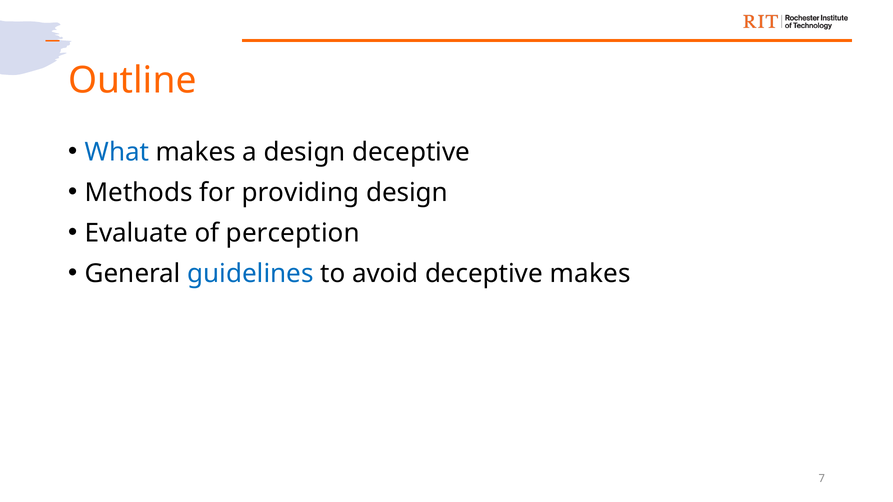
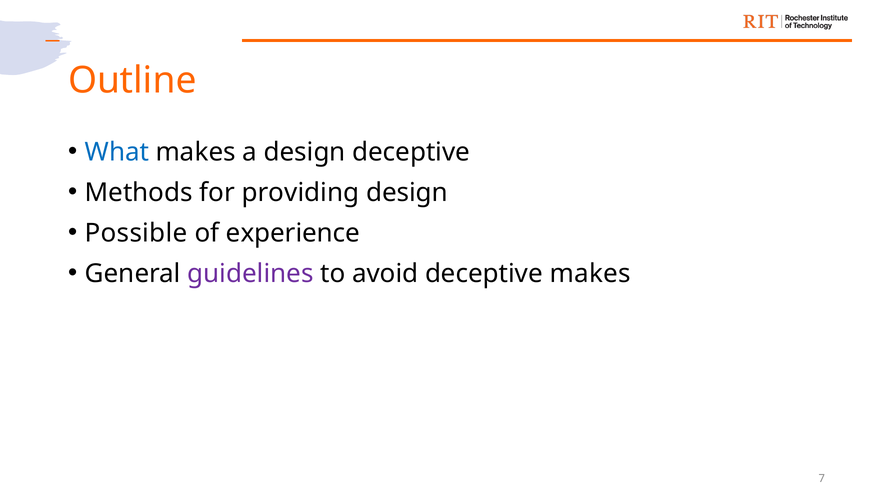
Evaluate: Evaluate -> Possible
perception: perception -> experience
guidelines colour: blue -> purple
